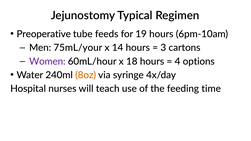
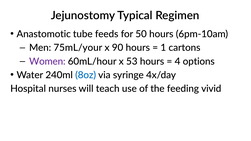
Preoperative: Preoperative -> Anastomotic
19: 19 -> 50
14: 14 -> 90
3: 3 -> 1
18: 18 -> 53
8oz colour: orange -> blue
time: time -> vivid
